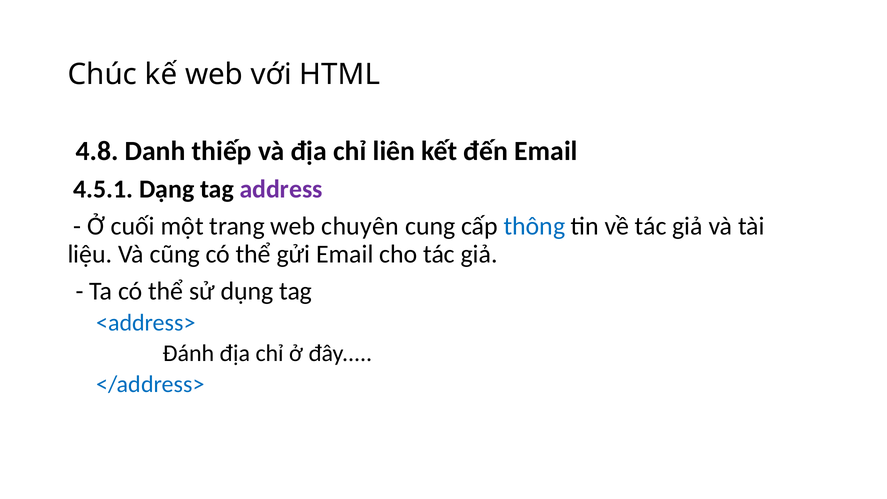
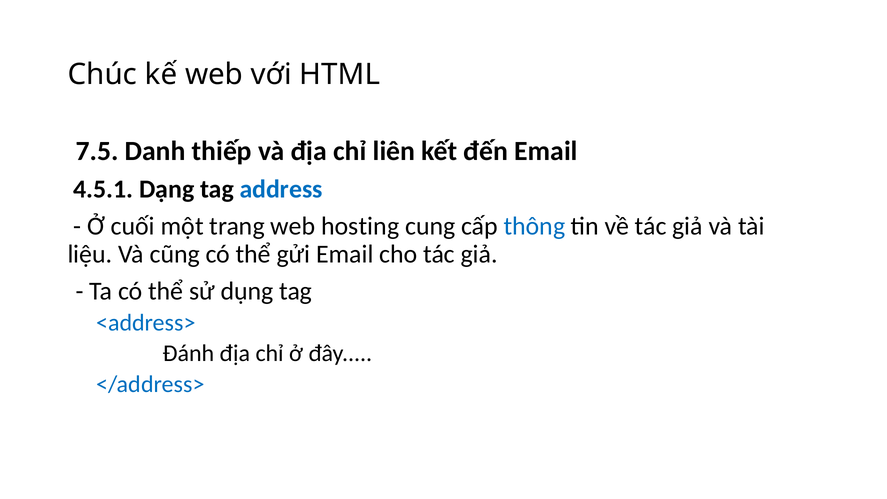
4.8: 4.8 -> 7.5
address colour: purple -> blue
chuyên: chuyên -> hosting
